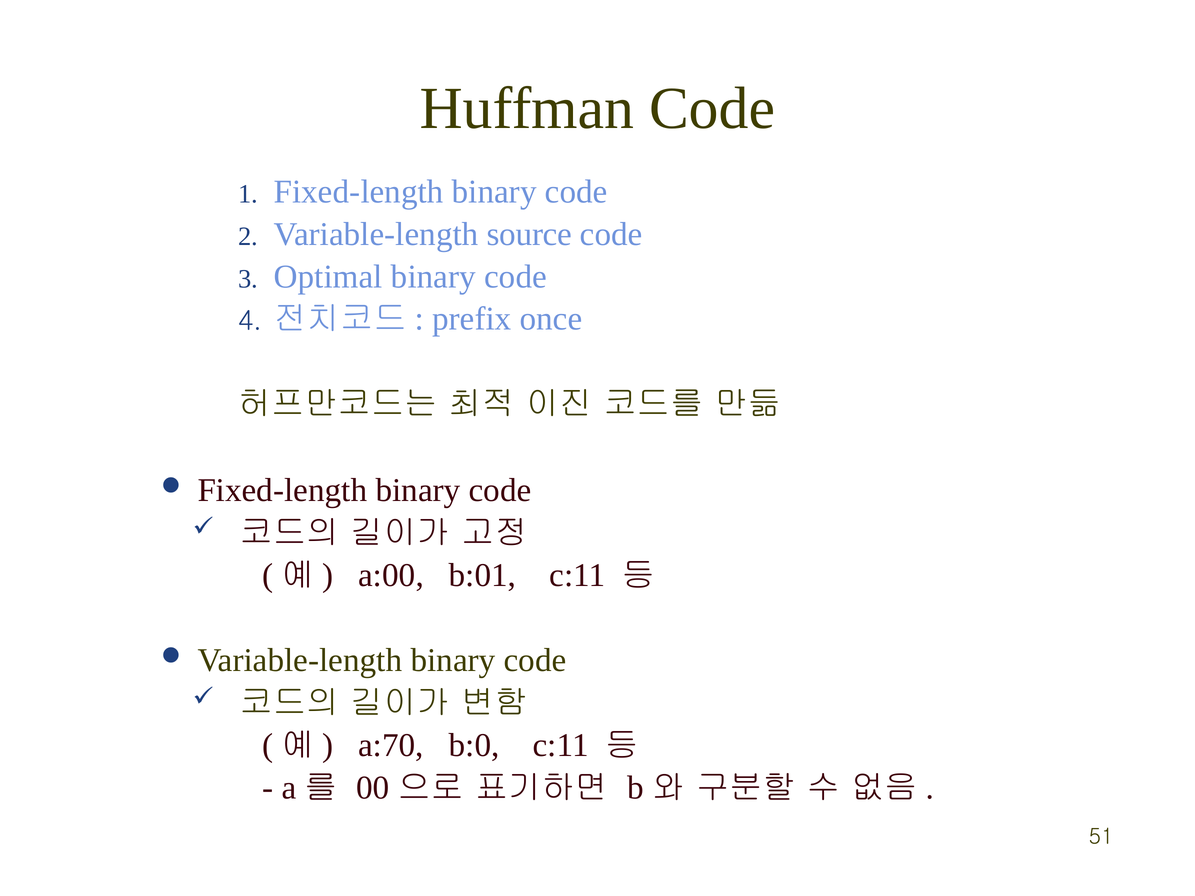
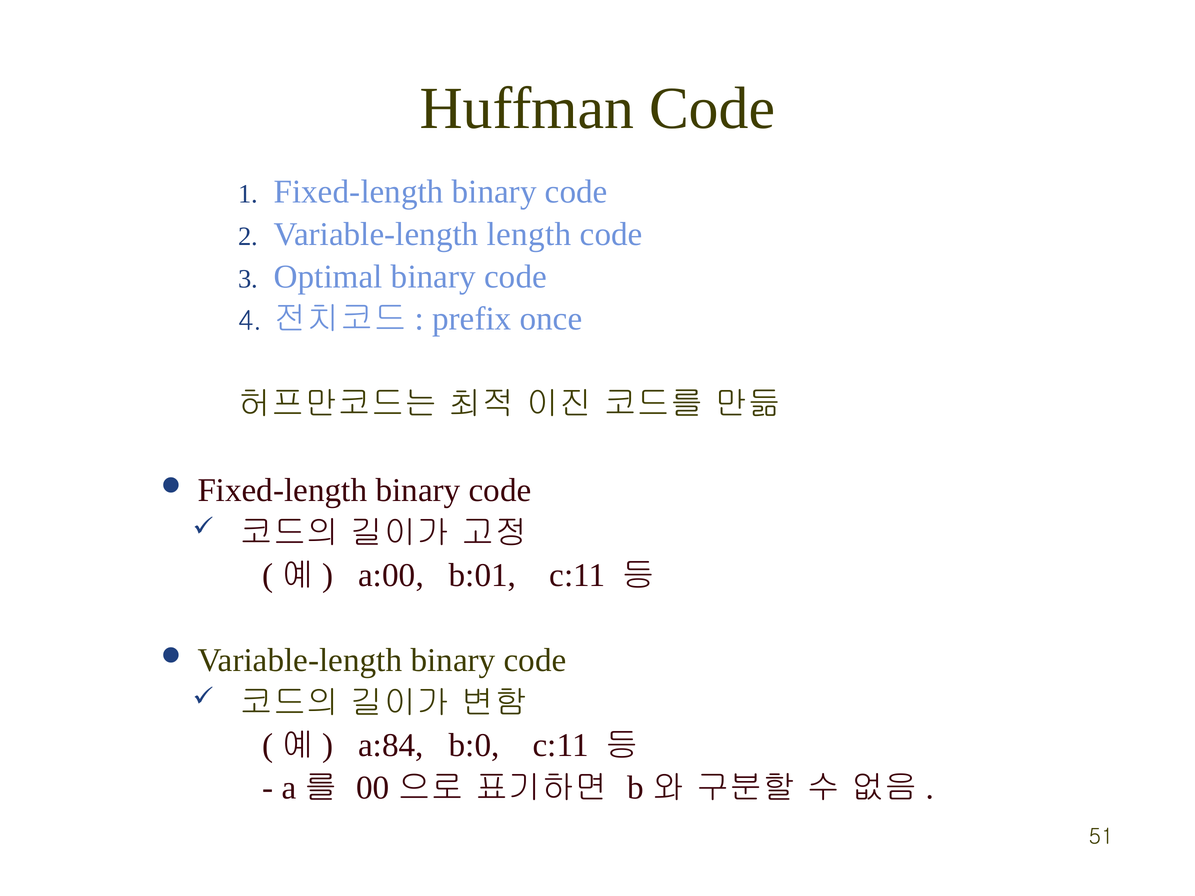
source: source -> length
a:70: a:70 -> a:84
